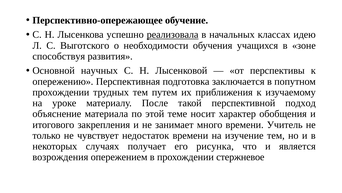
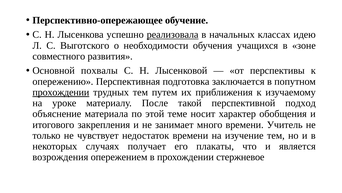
способствуя: способствуя -> совместного
научных: научных -> похвалы
прохождении at (61, 92) underline: none -> present
рисунка: рисунка -> плакаты
